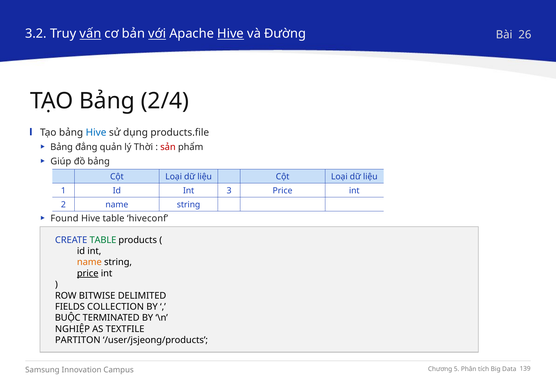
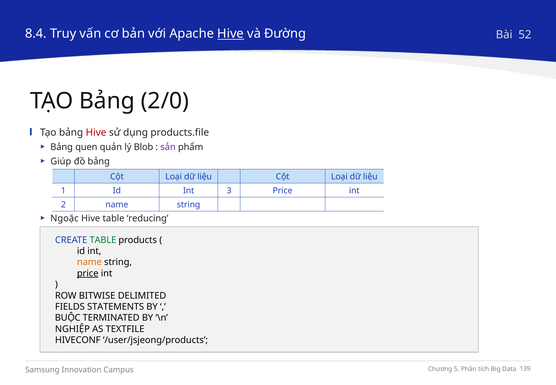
3.2: 3.2 -> 8.4
vấn underline: present -> none
với underline: present -> none
26: 26 -> 52
2/4: 2/4 -> 2/0
Hive at (96, 133) colour: blue -> red
đẳng: đẳng -> quen
Thời: Thời -> Blob
sản colour: red -> purple
Found: Found -> Ngoặc
hiveconf: hiveconf -> reducing
COLLECTION: COLLECTION -> STATEMENTS
PARTITON: PARTITON -> HIVECONF
